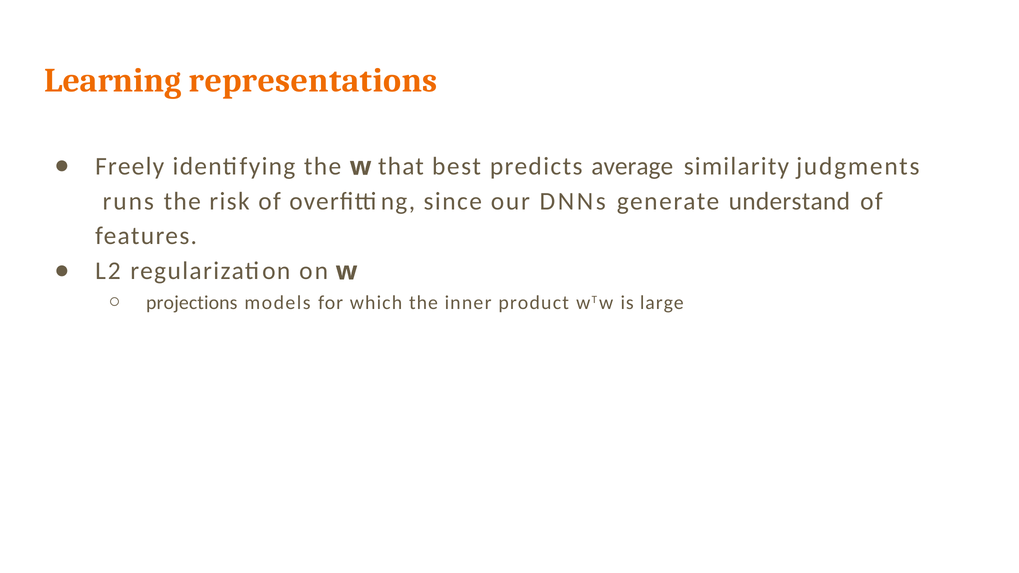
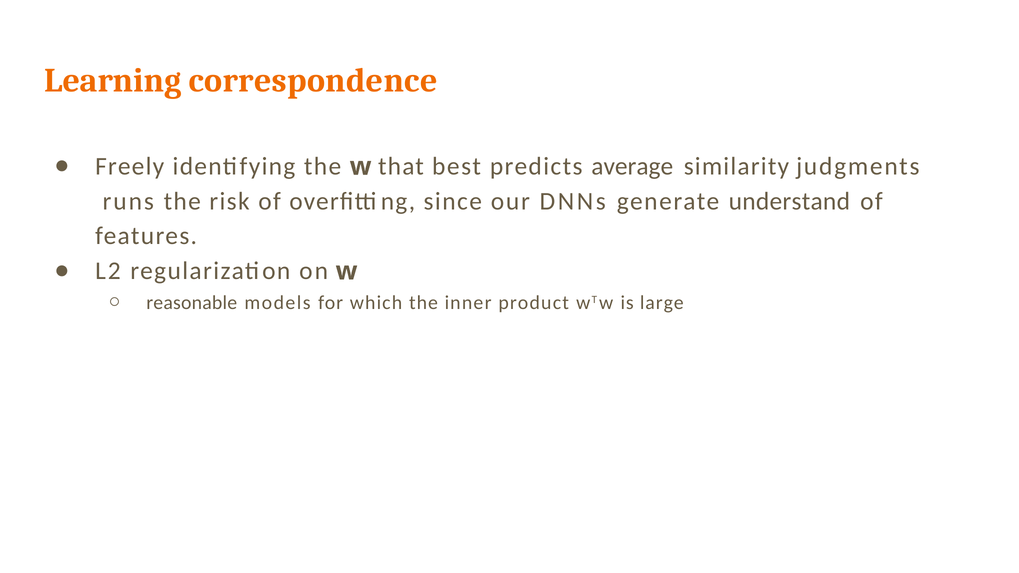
representations: representations -> correspondence
projections: projections -> reasonable
